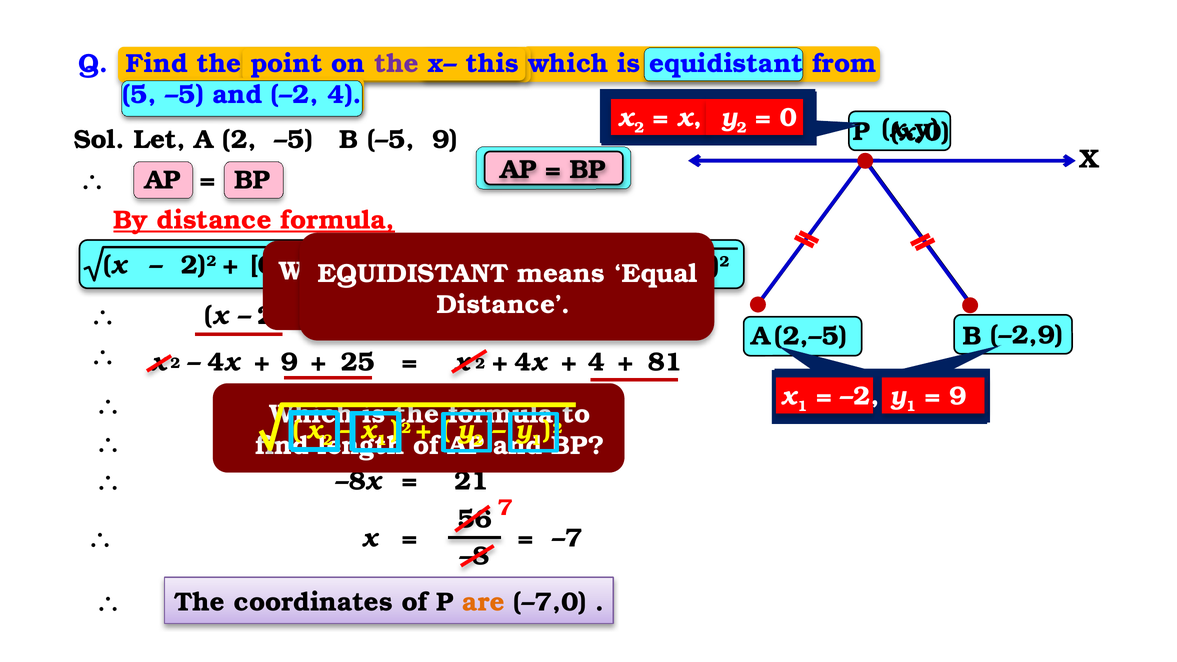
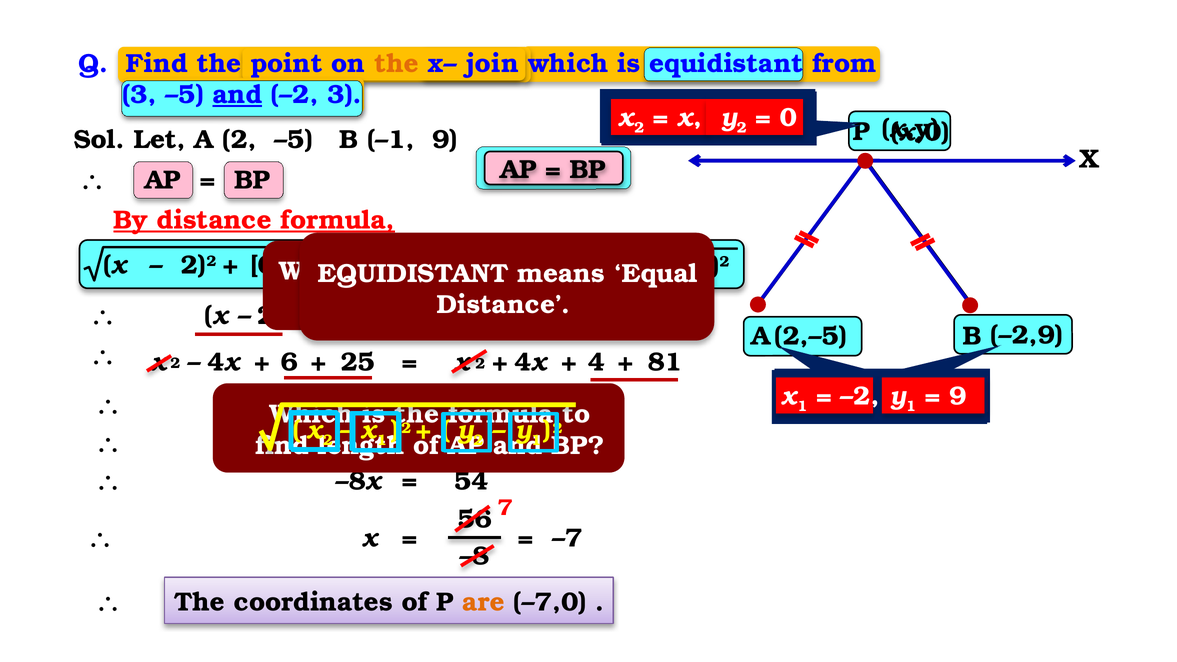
the at (397, 63) colour: purple -> orange
this: this -> join
5 at (139, 95): 5 -> 3
and at (237, 95) underline: none -> present
–2 4: 4 -> 3
B –5: –5 -> –1
9 at (289, 362): 9 -> 6
21: 21 -> 54
